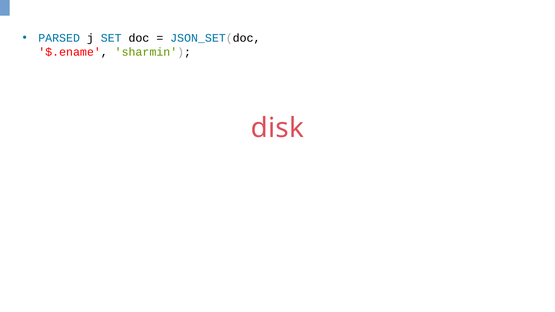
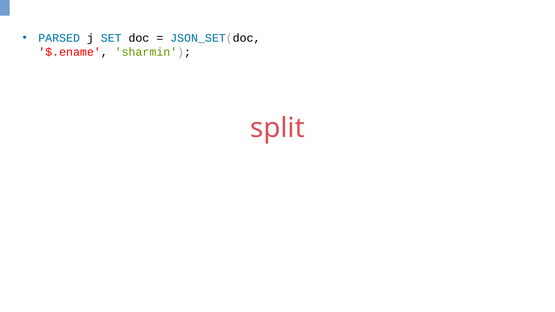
disk: disk -> split
